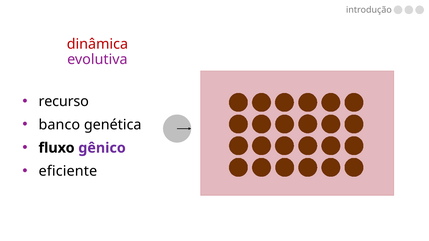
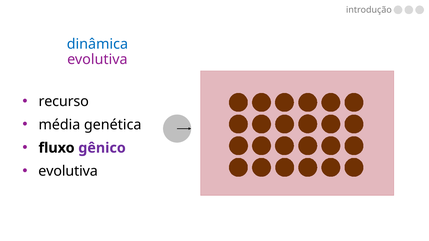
dinâmica colour: red -> blue
banco: banco -> média
eficiente at (68, 171): eficiente -> evolutiva
